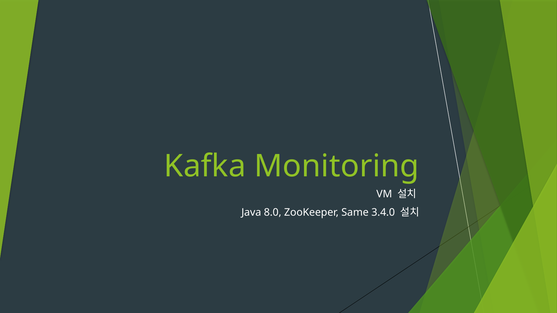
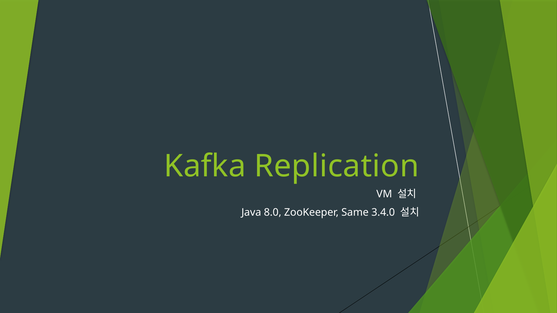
Monitoring: Monitoring -> Replication
